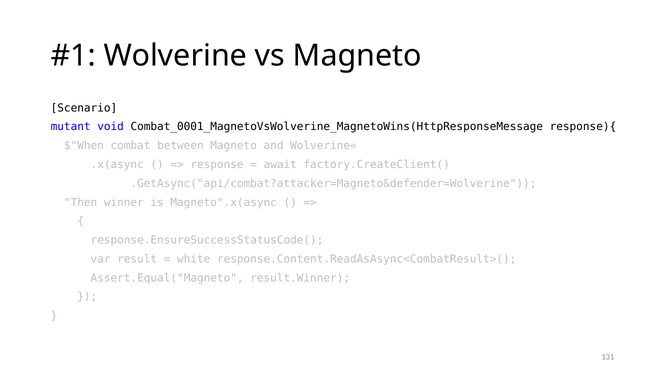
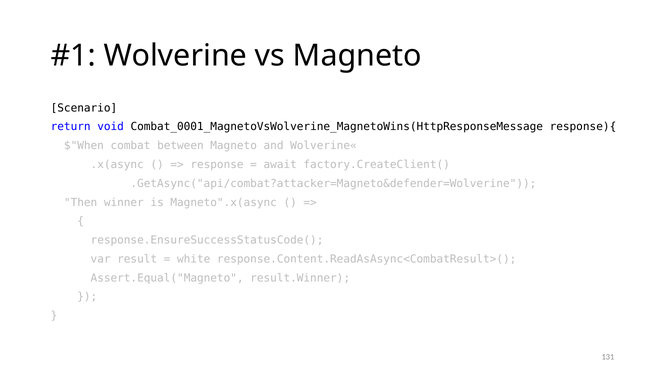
mutant: mutant -> return
